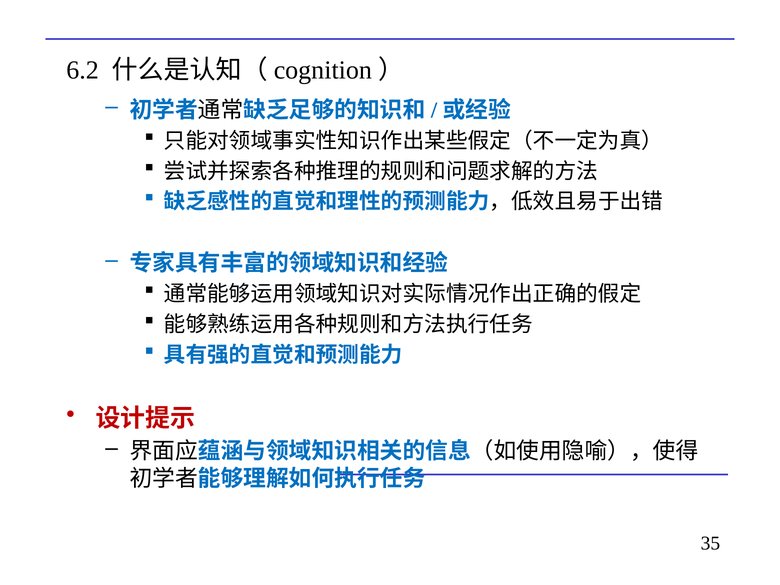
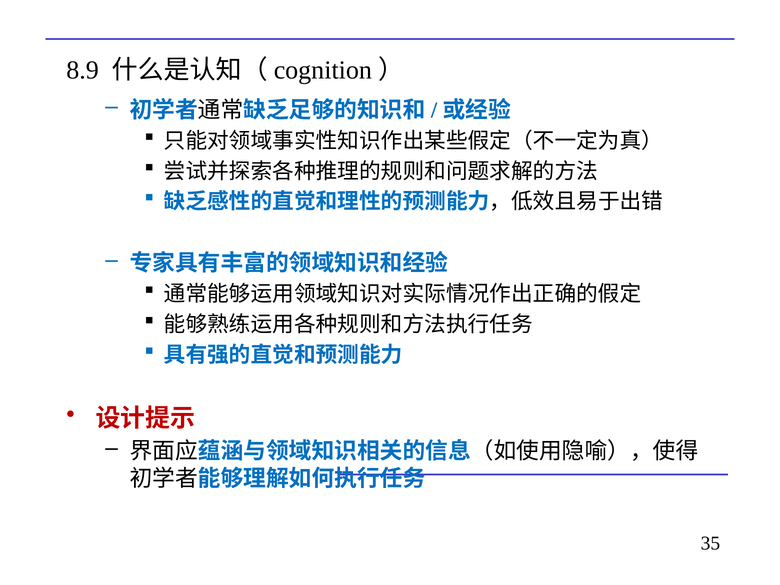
6.2: 6.2 -> 8.9
